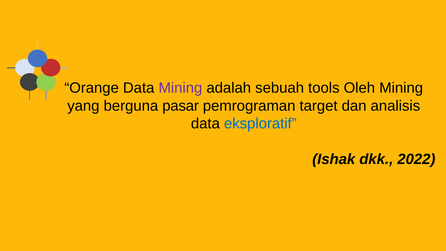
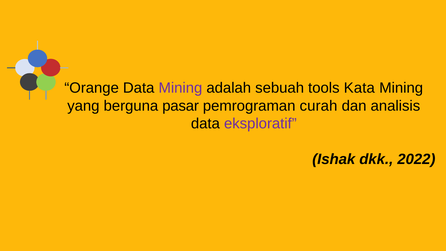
Oleh: Oleh -> Kata
target: target -> curah
eksploratif colour: blue -> purple
